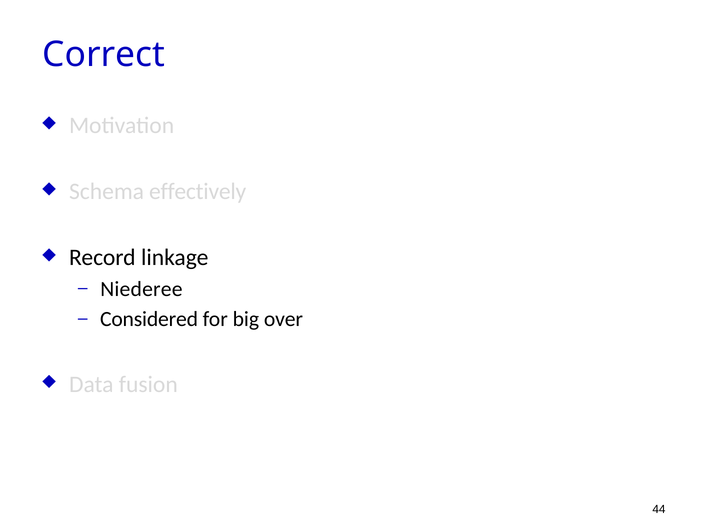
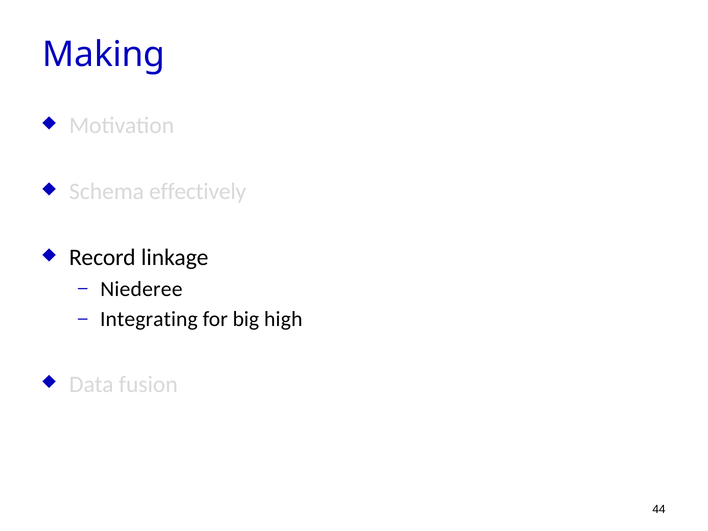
Correct: Correct -> Making
Considered: Considered -> Integrating
over: over -> high
